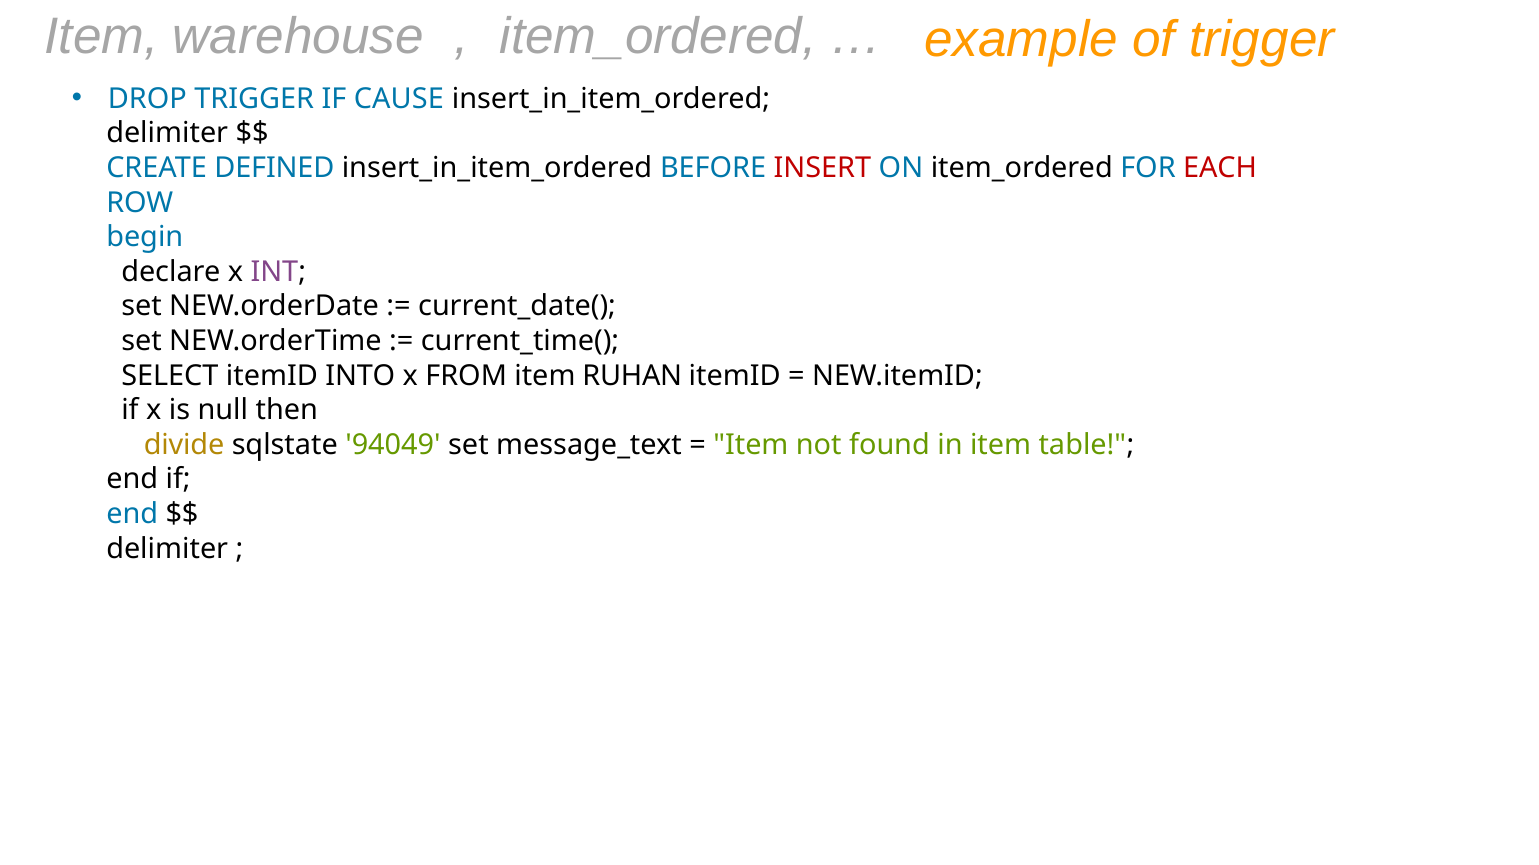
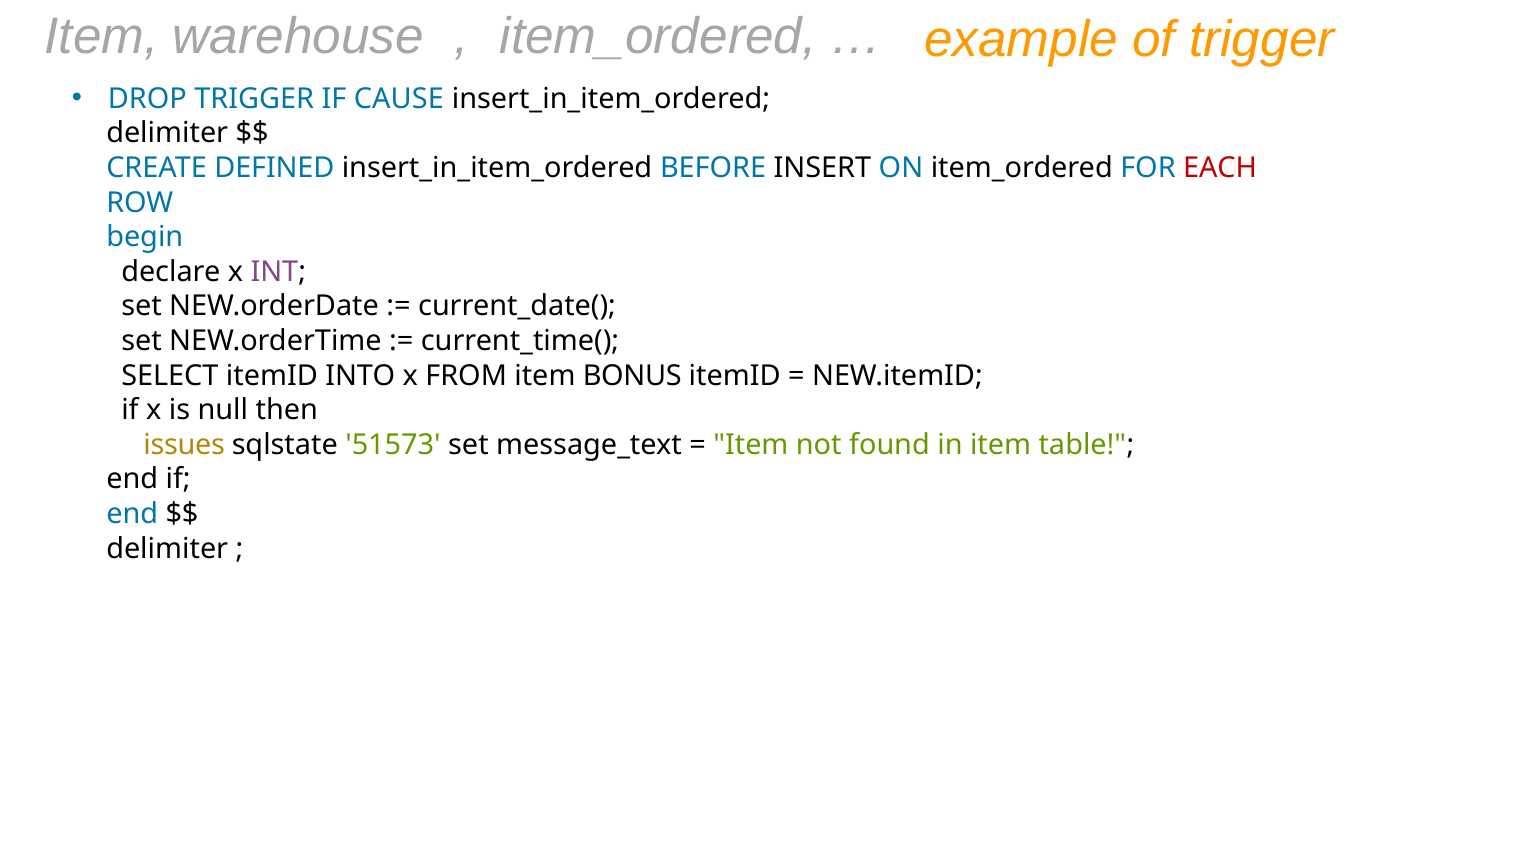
INSERT colour: red -> black
RUHAN: RUHAN -> BONUS
divide: divide -> issues
94049: 94049 -> 51573
